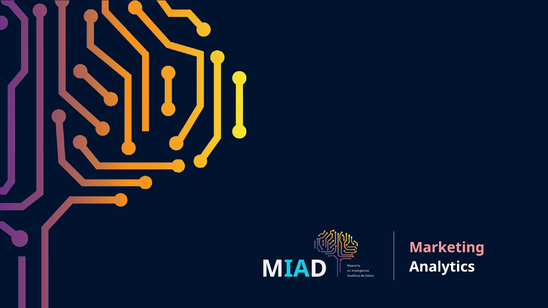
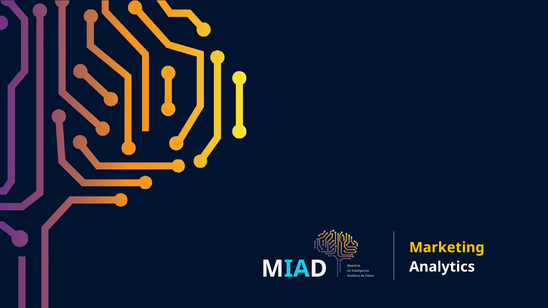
Marketing colour: pink -> yellow
